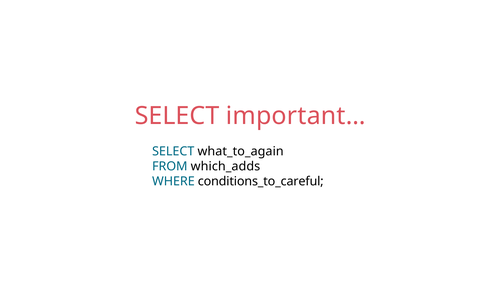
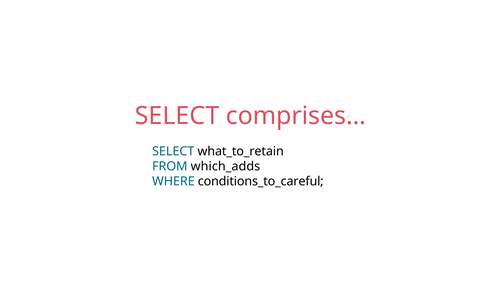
important…: important… -> comprises…
what_to_again: what_to_again -> what_to_retain
